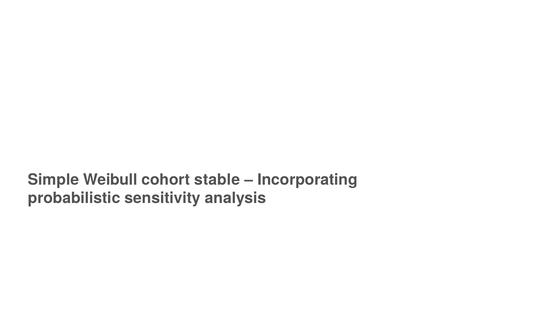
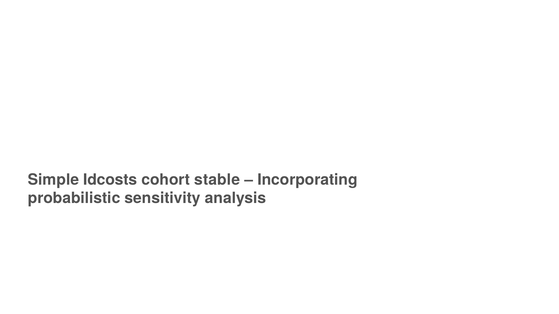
Weibull: Weibull -> Idcosts
